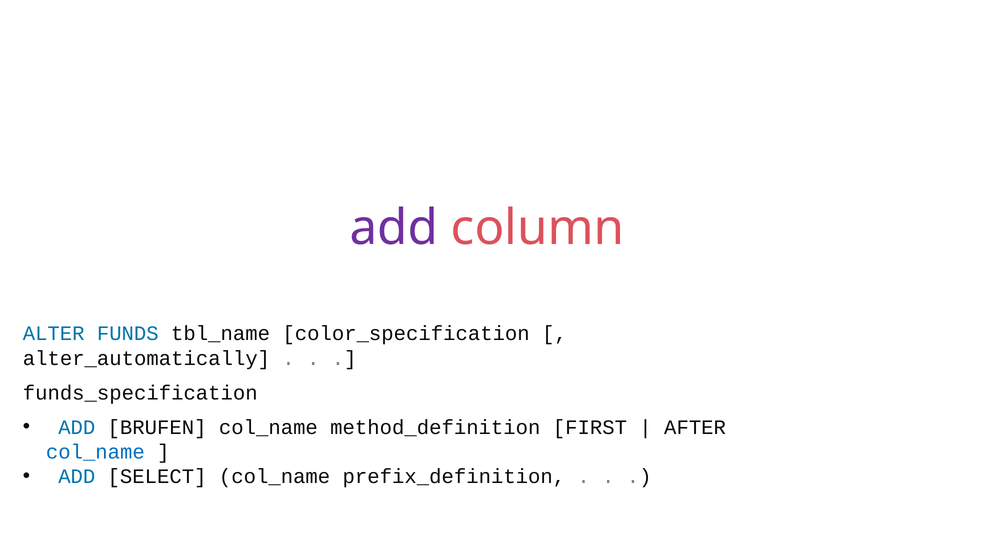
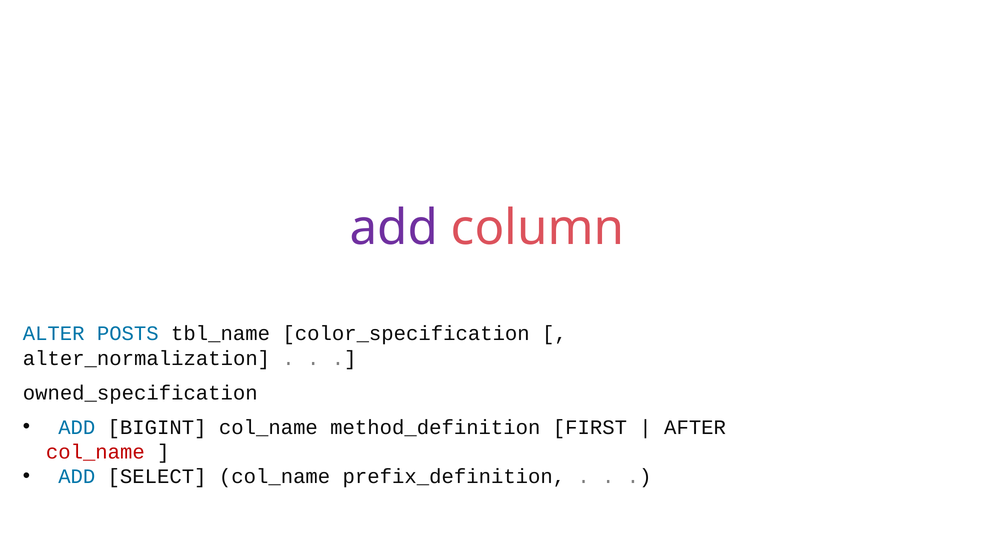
FUNDS: FUNDS -> POSTS
alter_automatically: alter_automatically -> alter_normalization
funds_specification: funds_specification -> owned_specification
BRUFEN: BRUFEN -> BIGINT
col_name at (95, 452) colour: blue -> red
